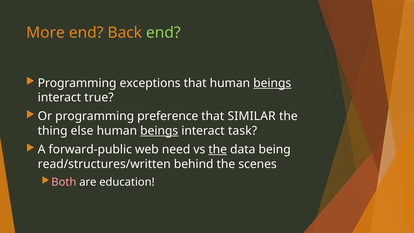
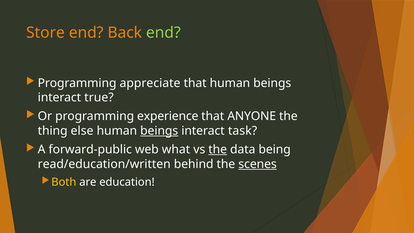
More: More -> Store
exceptions: exceptions -> appreciate
beings at (272, 83) underline: present -> none
preference: preference -> experience
SIMILAR: SIMILAR -> ANYONE
need: need -> what
read/structures/written: read/structures/written -> read/education/written
scenes underline: none -> present
Both colour: pink -> yellow
